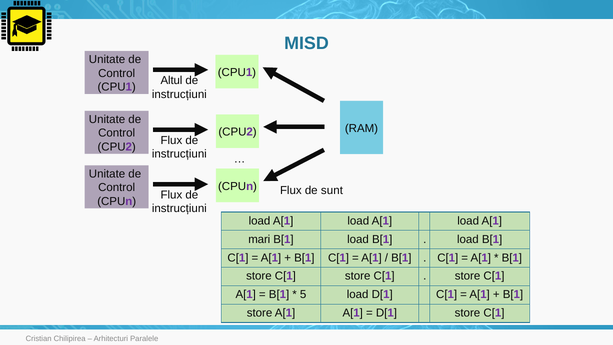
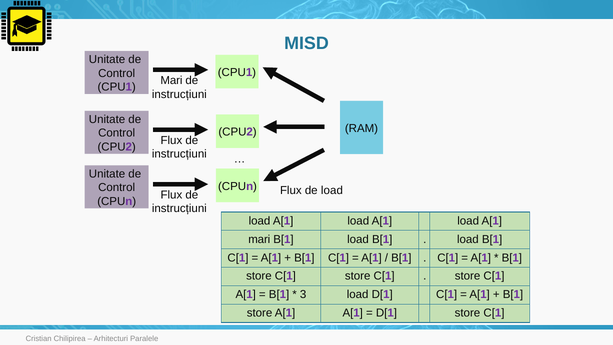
Altul at (171, 80): Altul -> Mari
de sunt: sunt -> load
5: 5 -> 3
